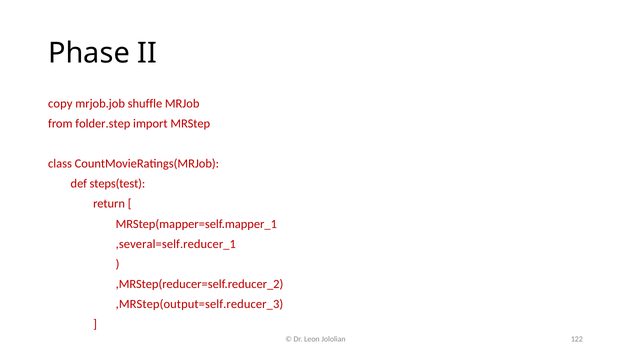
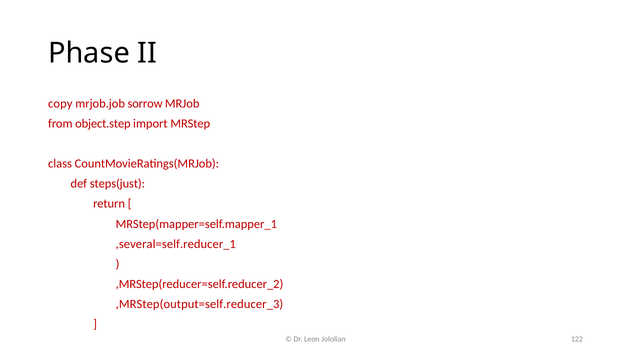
shuffle: shuffle -> sorrow
folder.step: folder.step -> object.step
steps(test: steps(test -> steps(just
